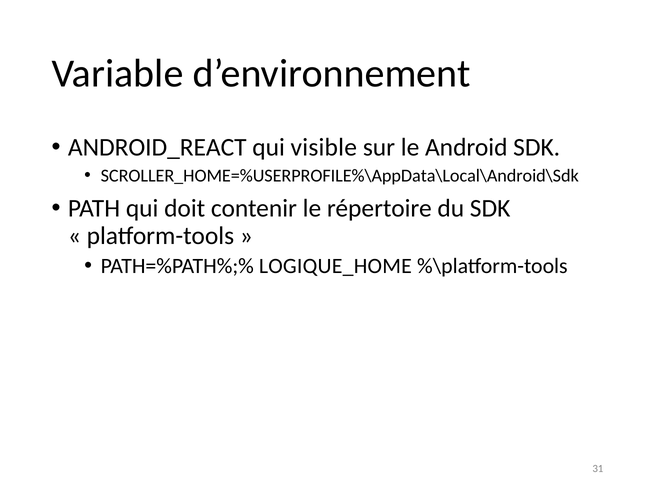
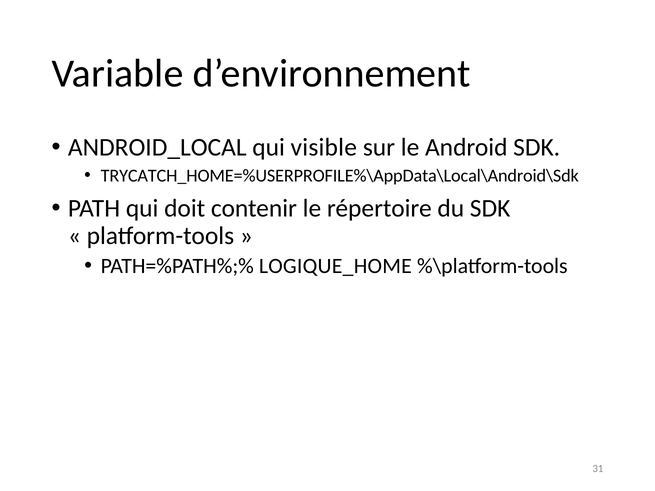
ANDROID_REACT: ANDROID_REACT -> ANDROID_LOCAL
SCROLLER_HOME=%USERPROFILE%\AppData\Local\Android\Sdk: SCROLLER_HOME=%USERPROFILE%\AppData\Local\Android\Sdk -> TRYCATCH_HOME=%USERPROFILE%\AppData\Local\Android\Sdk
